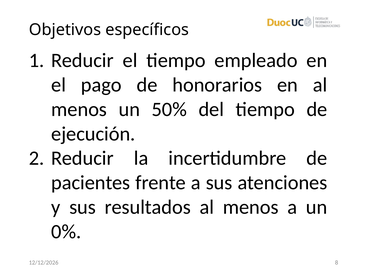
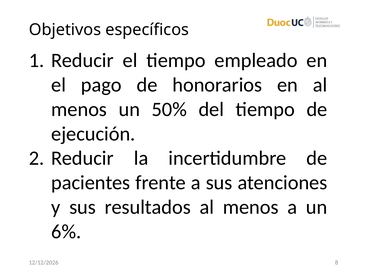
0%: 0% -> 6%
